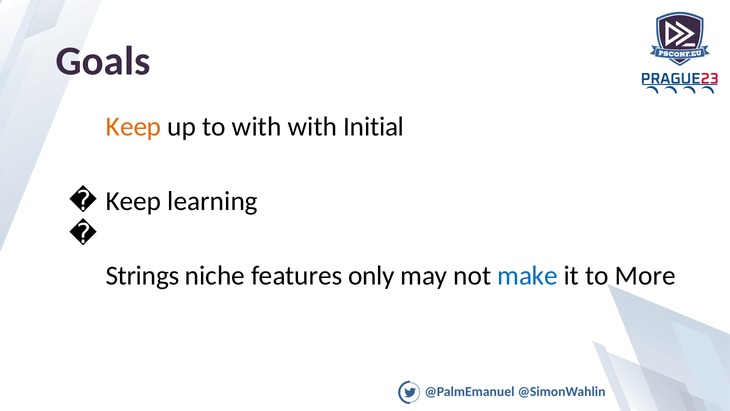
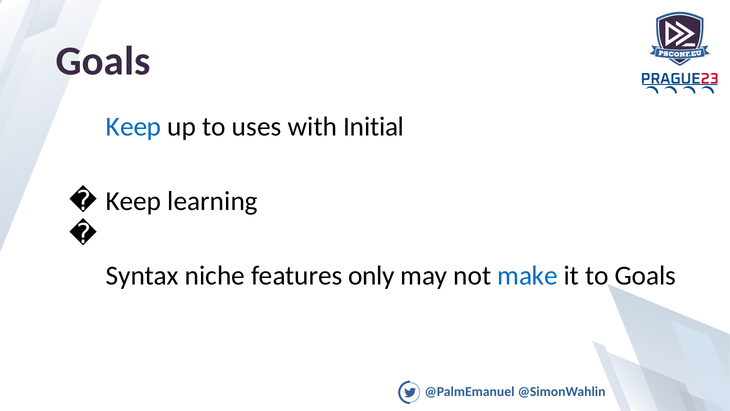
Keep at (134, 127) colour: orange -> blue
to with: with -> uses
Strings: Strings -> Syntax
to More: More -> Goals
